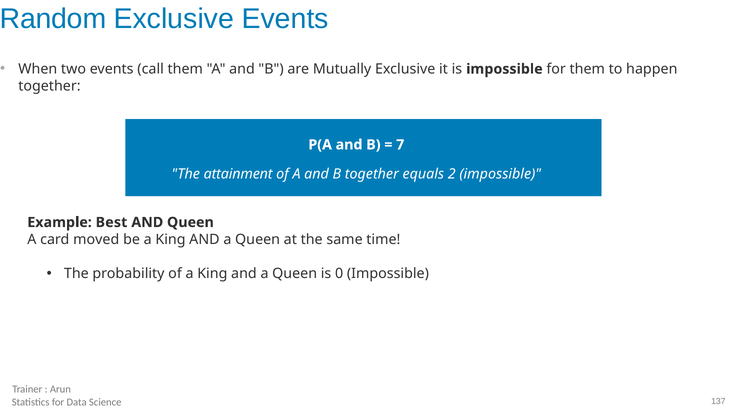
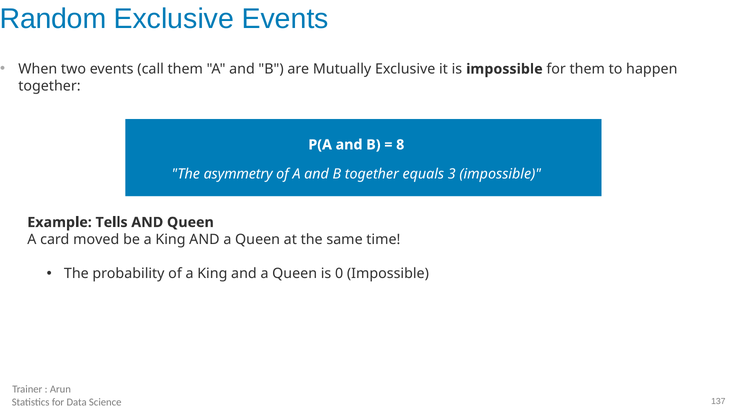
7: 7 -> 8
attainment: attainment -> asymmetry
2: 2 -> 3
Best: Best -> Tells
